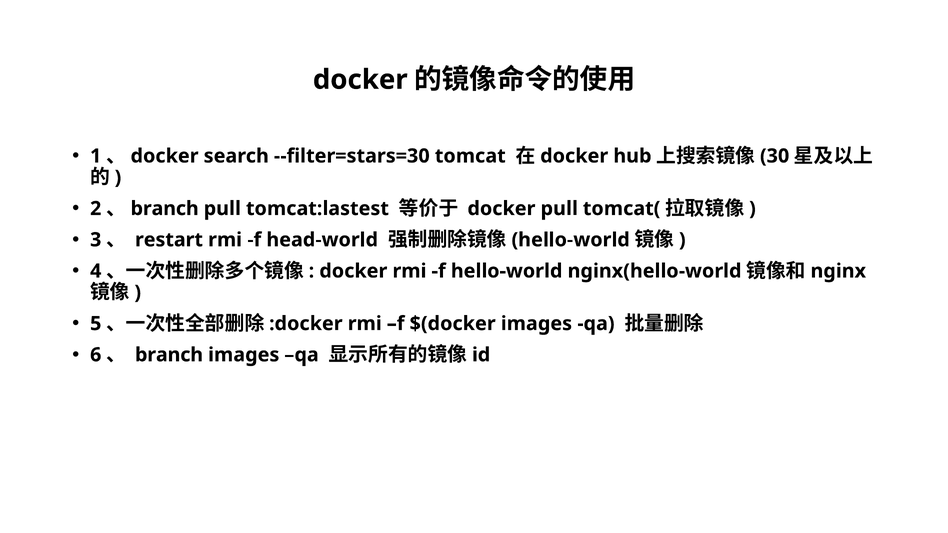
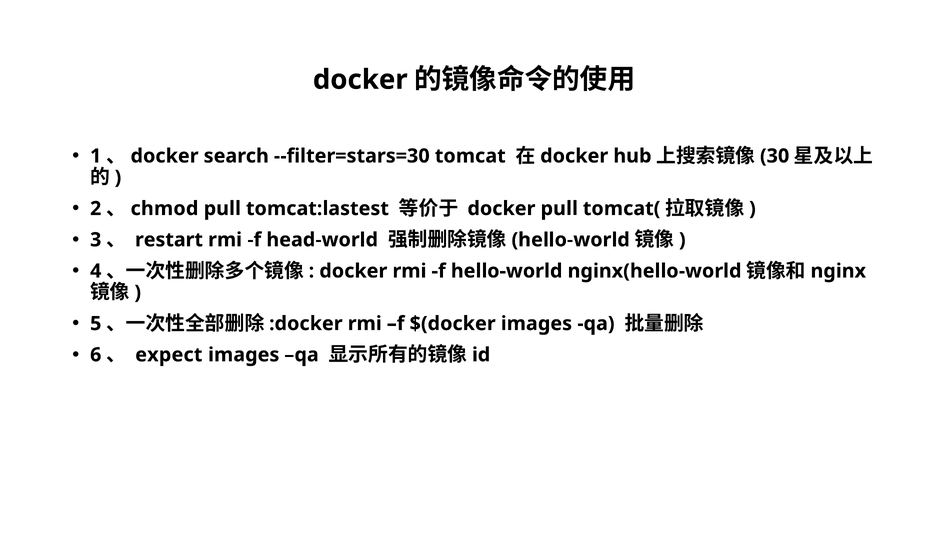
branch at (165, 209): branch -> chmod
branch at (169, 355): branch -> expect
